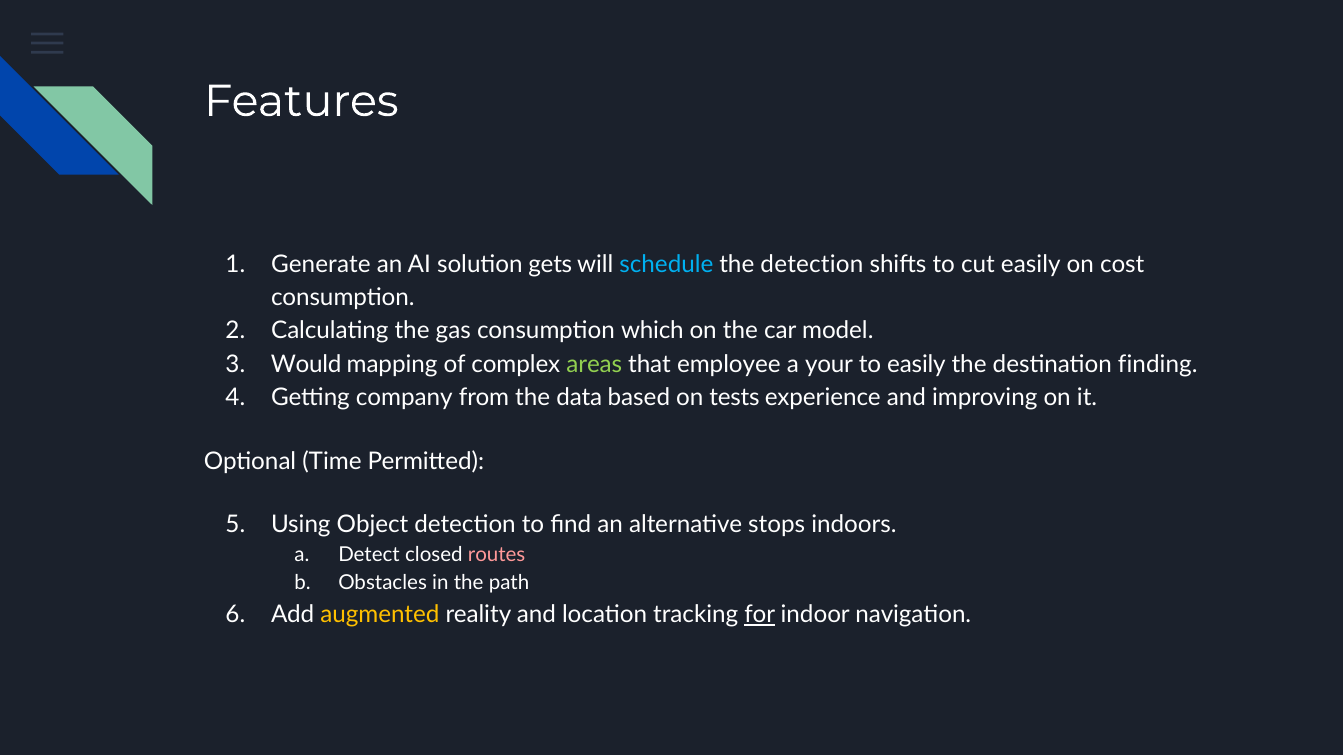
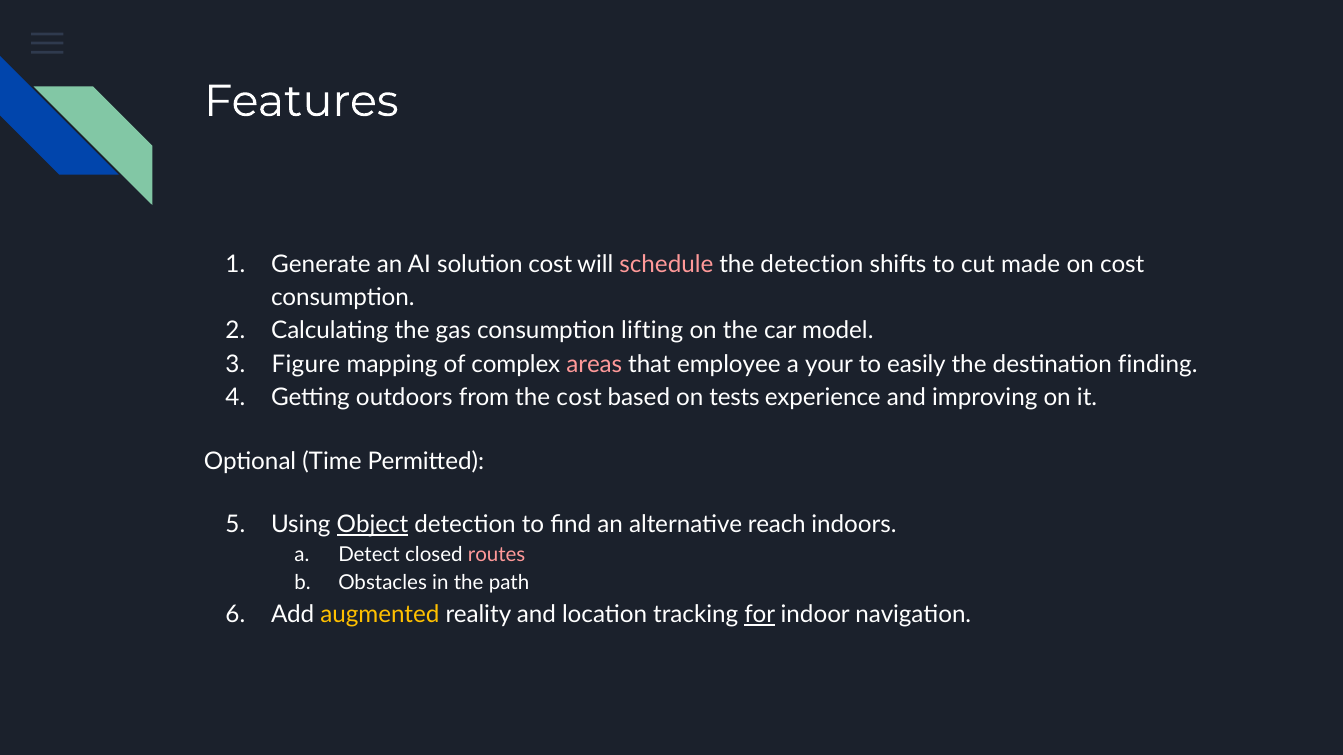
solution gets: gets -> cost
schedule colour: light blue -> pink
cut easily: easily -> made
which: which -> lifting
Would: Would -> Figure
areas colour: light green -> pink
company: company -> outdoors
the data: data -> cost
Object underline: none -> present
stops: stops -> reach
